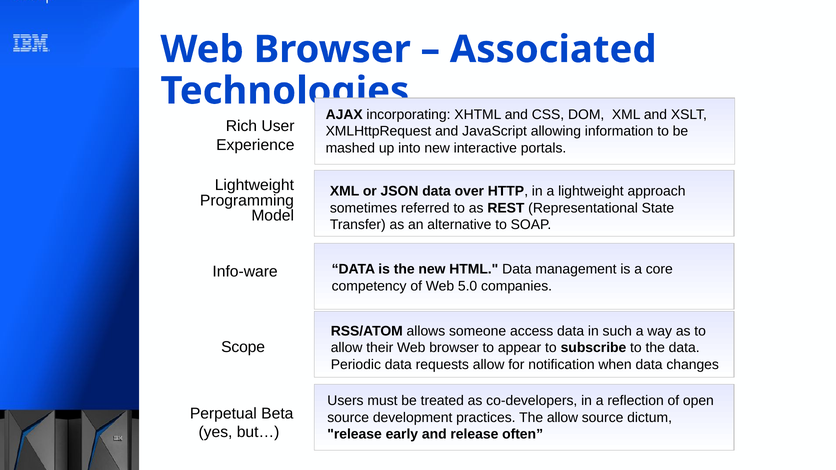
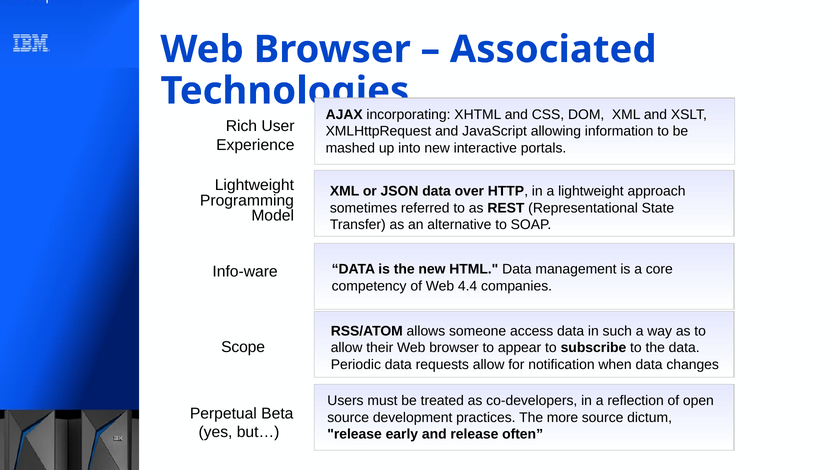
5.0: 5.0 -> 4.4
The allow: allow -> more
